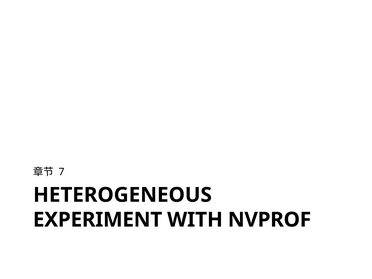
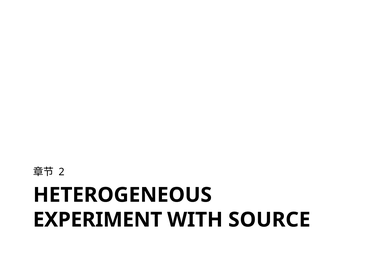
7: 7 -> 2
NVPROF: NVPROF -> SOURCE
